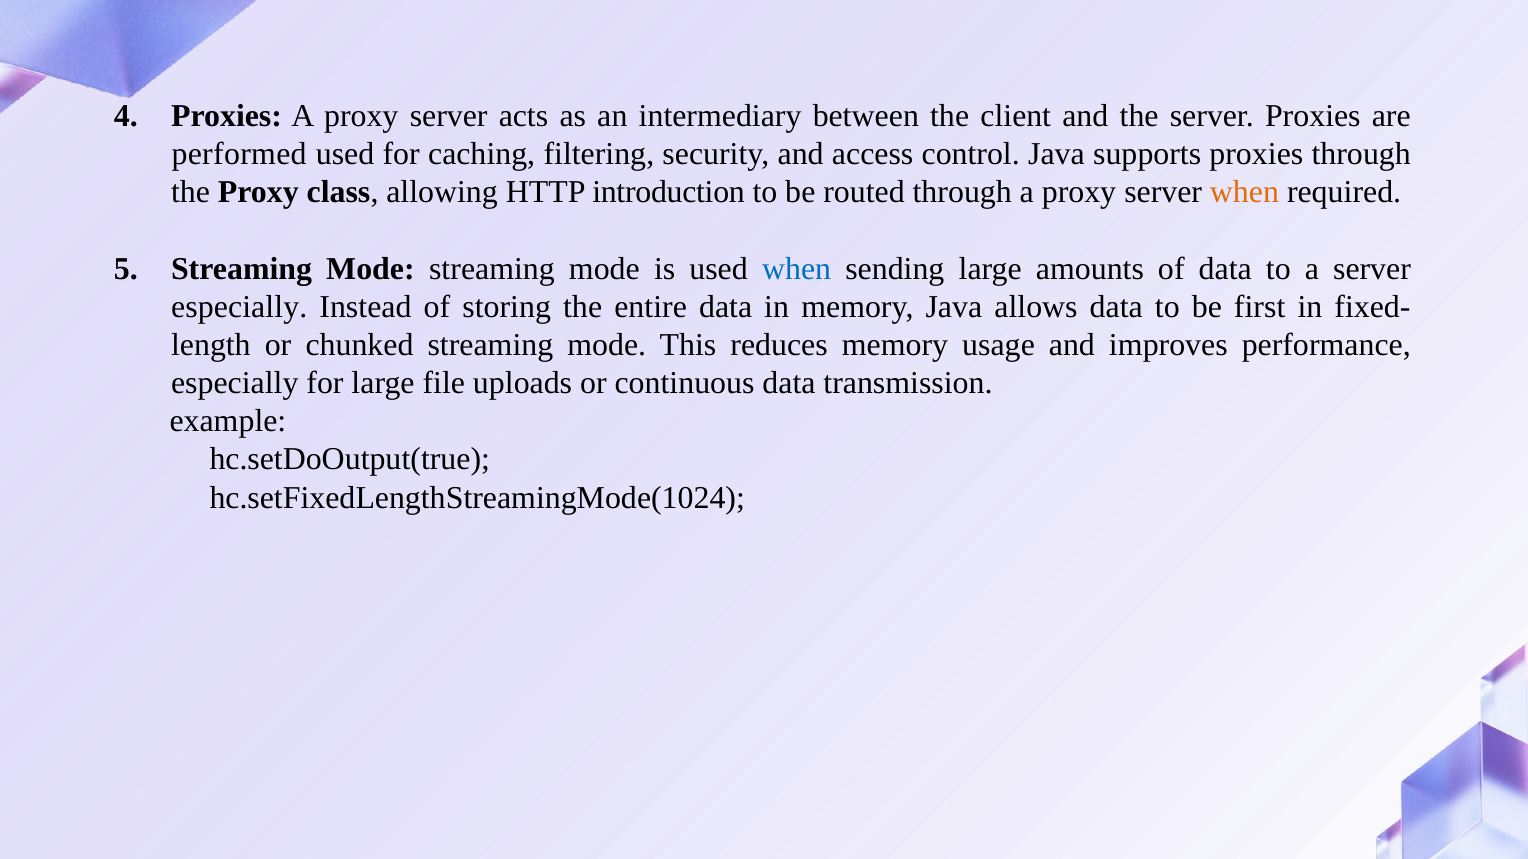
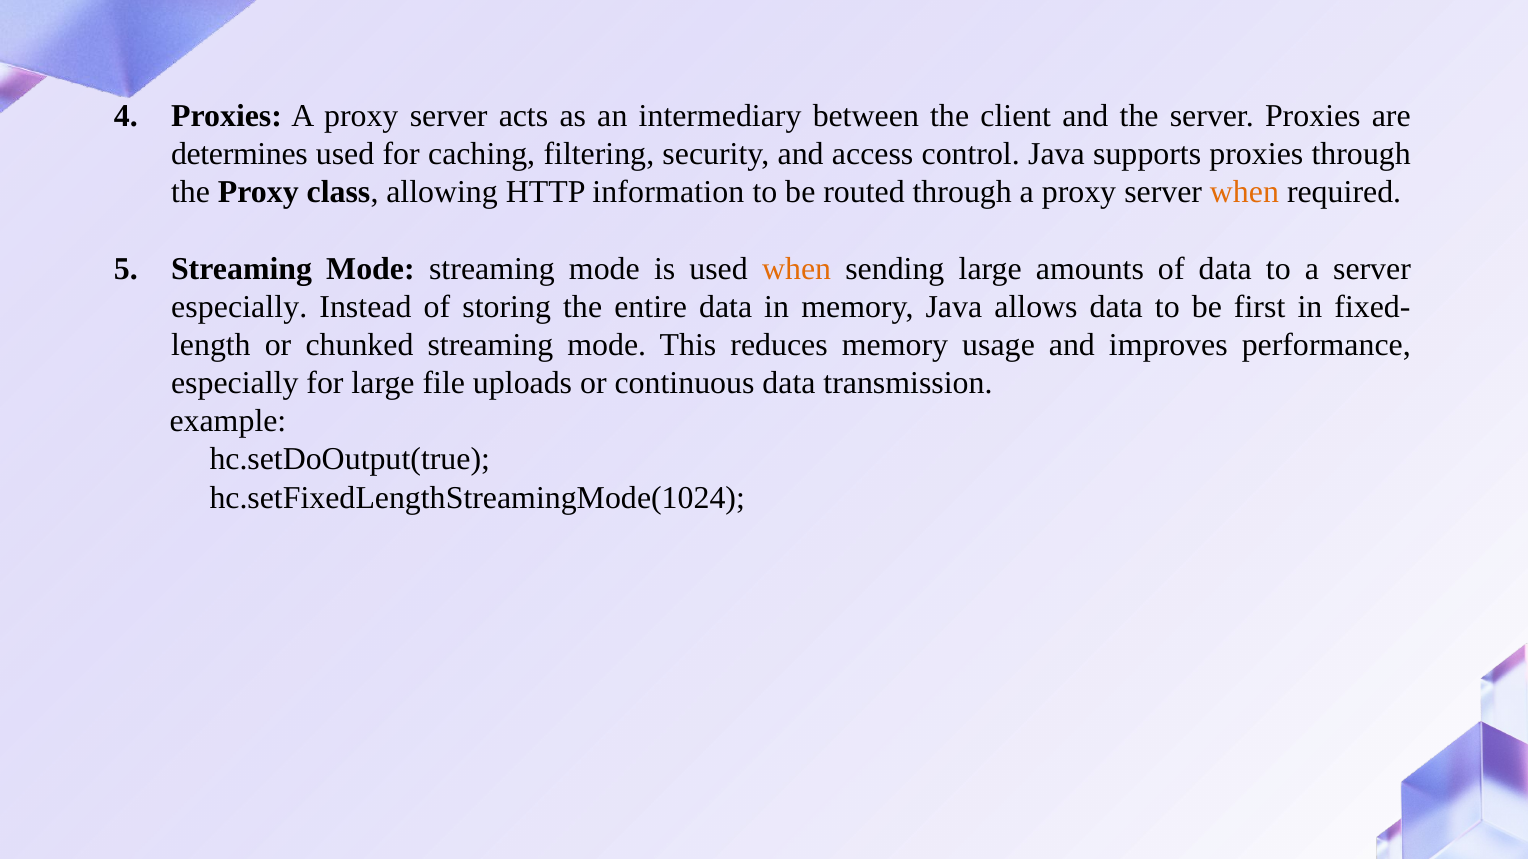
performed: performed -> determines
introduction: introduction -> information
when at (797, 269) colour: blue -> orange
